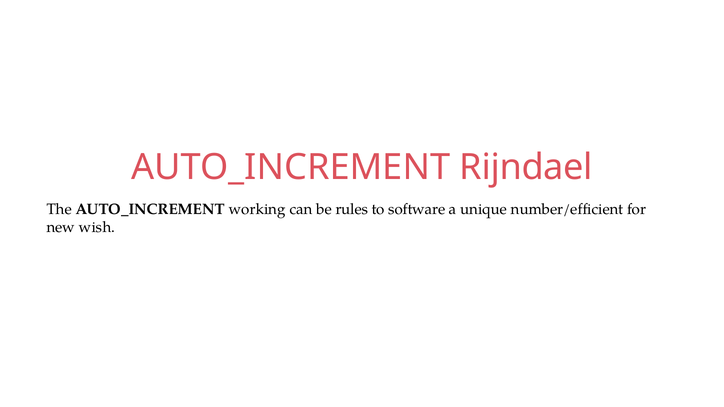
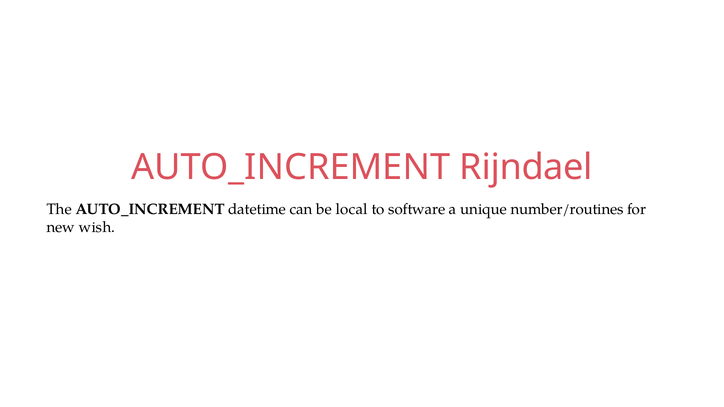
working: working -> datetime
rules: rules -> local
number/efficient: number/efficient -> number/routines
